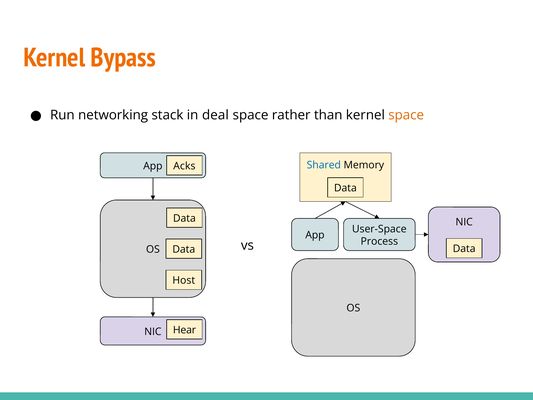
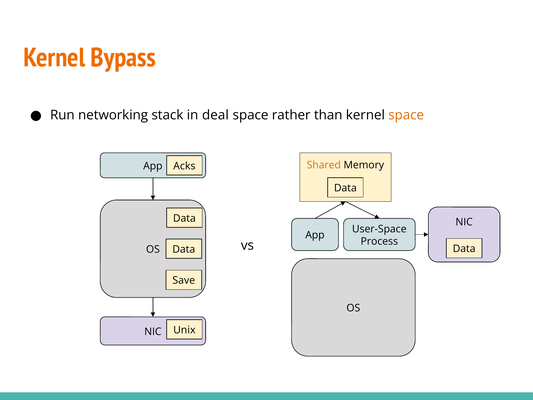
Shared colour: blue -> orange
Host: Host -> Save
Hear: Hear -> Unix
